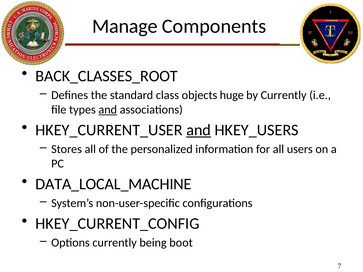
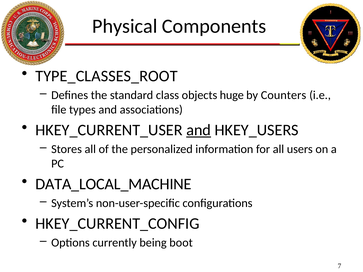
Manage: Manage -> Physical
BACK_CLASSES_ROOT: BACK_CLASSES_ROOT -> TYPE_CLASSES_ROOT
by Currently: Currently -> Counters
and at (108, 110) underline: present -> none
